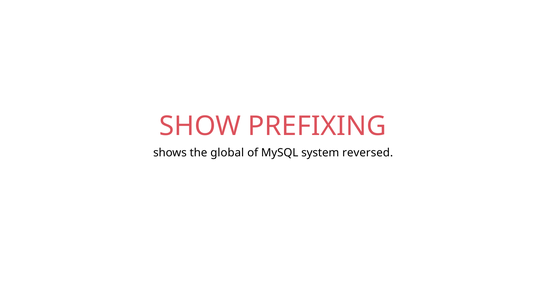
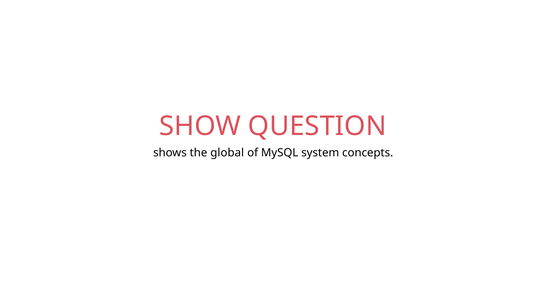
PREFIXING: PREFIXING -> QUESTION
reversed: reversed -> concepts
